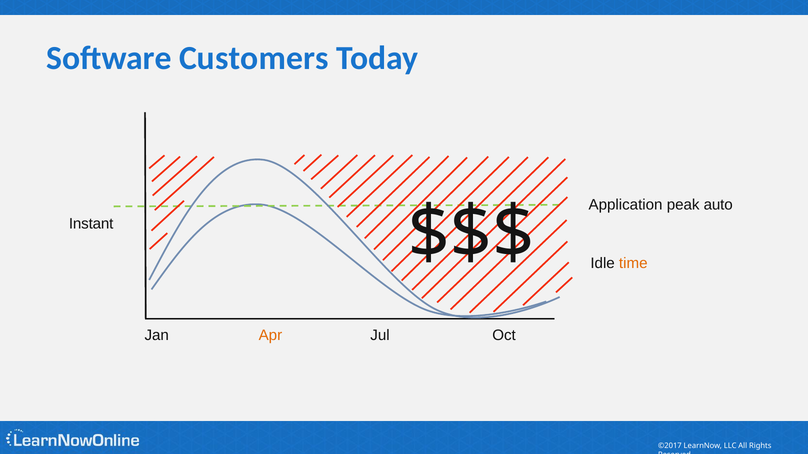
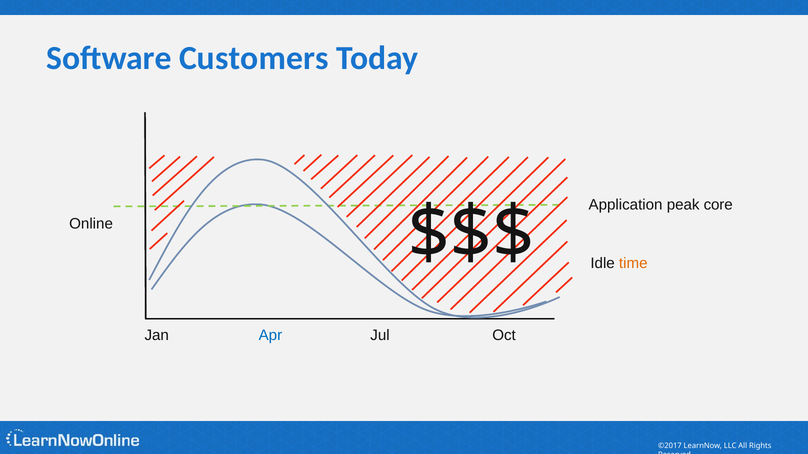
auto: auto -> core
Instant: Instant -> Online
Apr colour: orange -> blue
